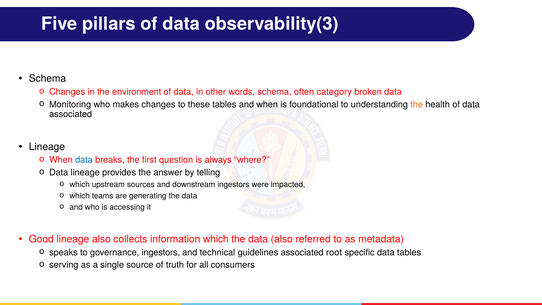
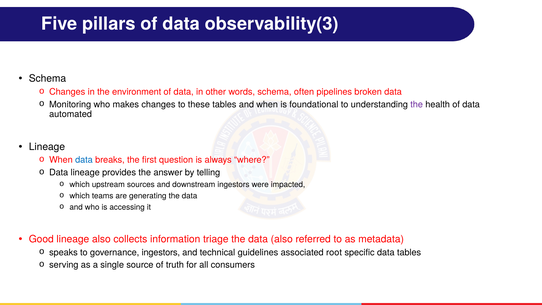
category: category -> pipelines
the at (417, 104) colour: orange -> purple
associated at (71, 114): associated -> automated
information which: which -> triage
